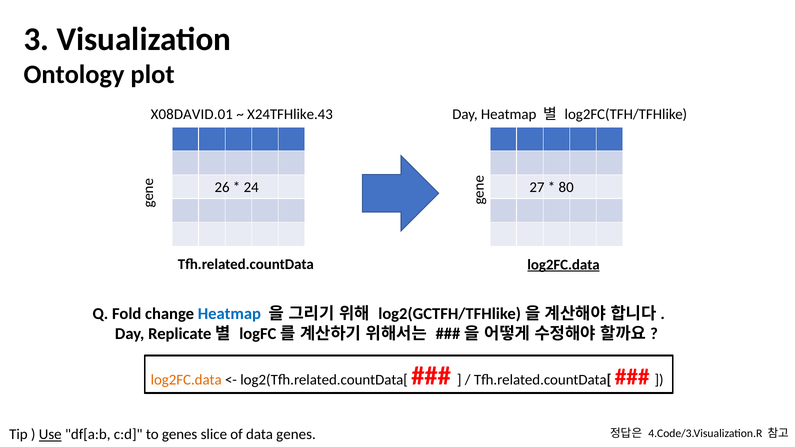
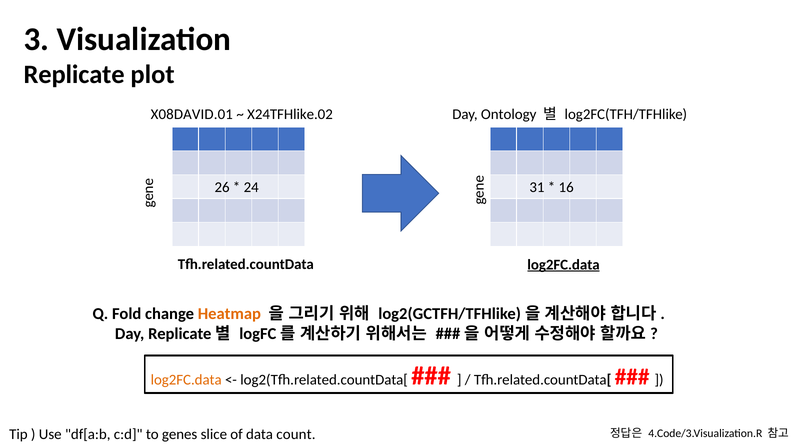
Ontology: Ontology -> Replicate
X24TFHlike.43: X24TFHlike.43 -> X24TFHlike.02
Day Heatmap: Heatmap -> Ontology
27: 27 -> 31
80: 80 -> 16
Heatmap at (229, 314) colour: blue -> orange
Use underline: present -> none
data genes: genes -> count
